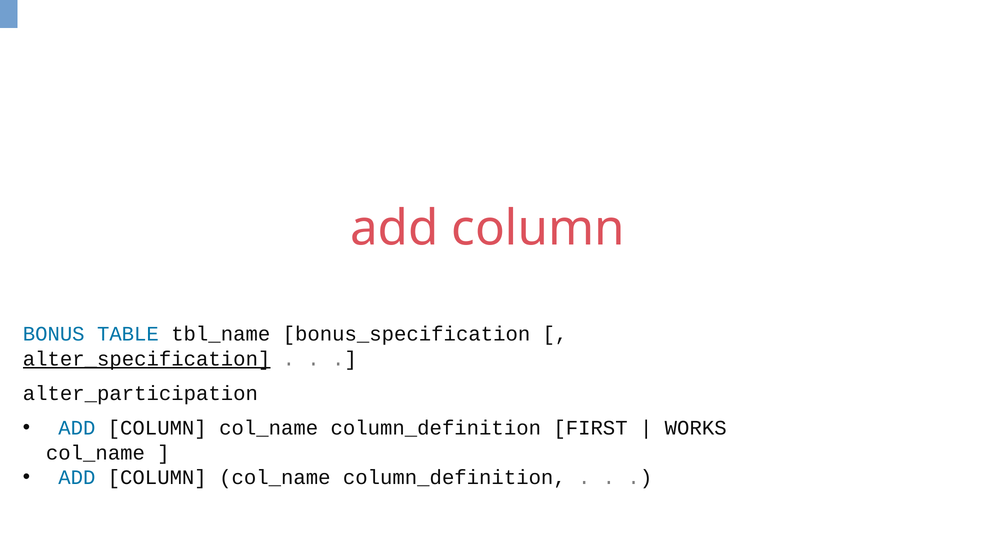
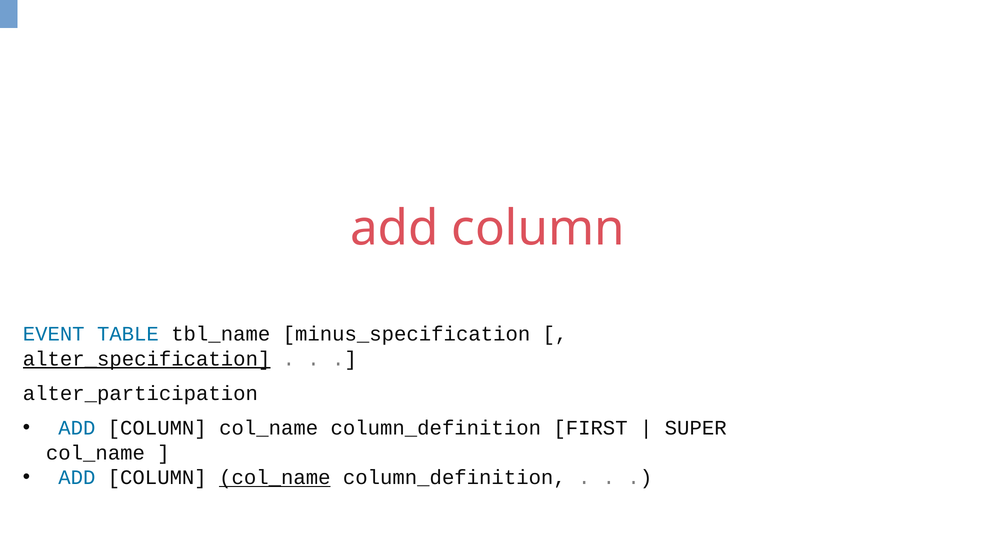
BONUS: BONUS -> EVENT
bonus_specification: bonus_specification -> minus_specification
WORKS: WORKS -> SUPER
col_name at (275, 477) underline: none -> present
